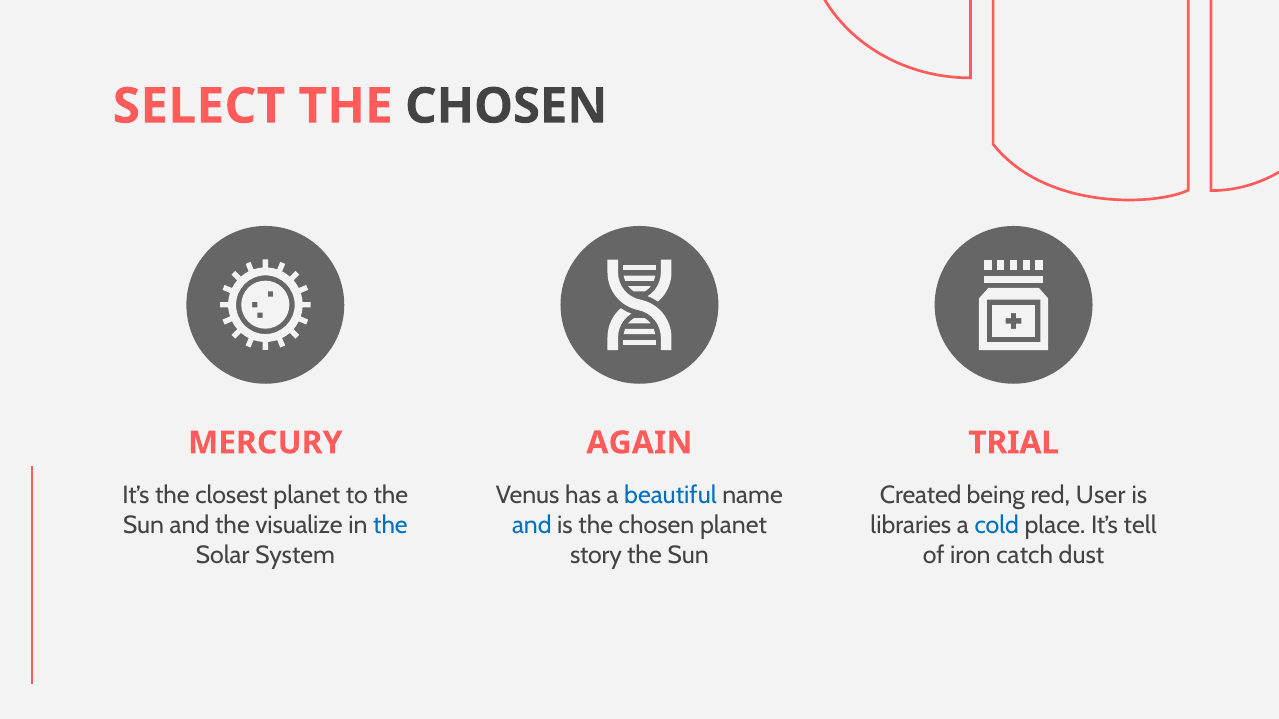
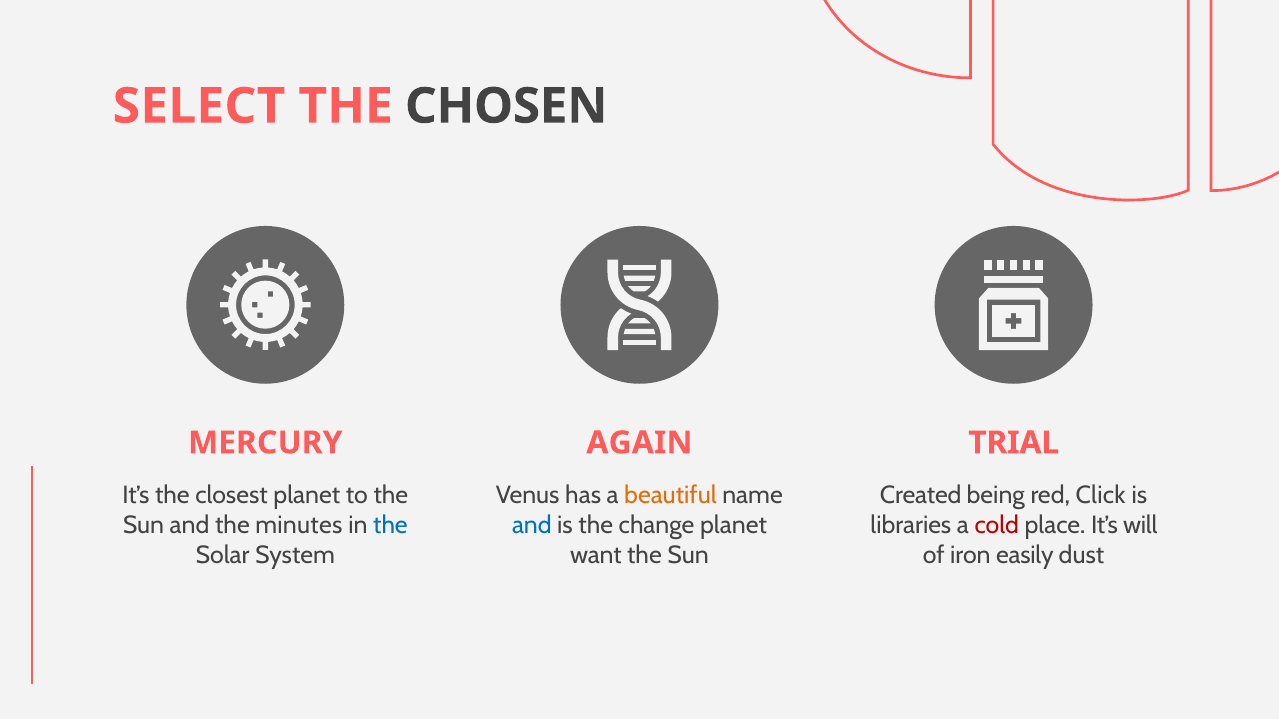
beautiful colour: blue -> orange
User: User -> Click
visualize: visualize -> minutes
is the chosen: chosen -> change
cold colour: blue -> red
tell: tell -> will
story: story -> want
catch: catch -> easily
